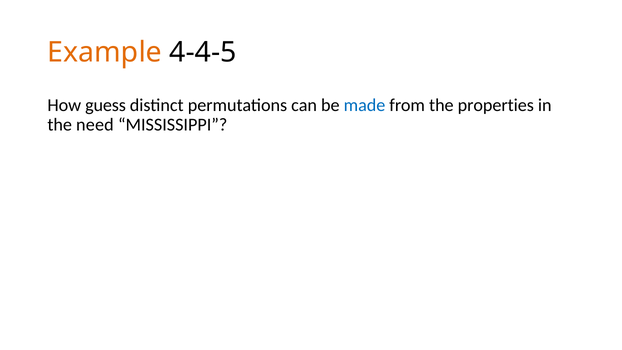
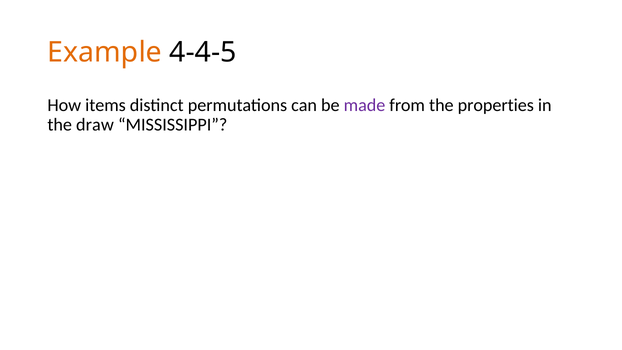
guess: guess -> items
made colour: blue -> purple
need: need -> draw
